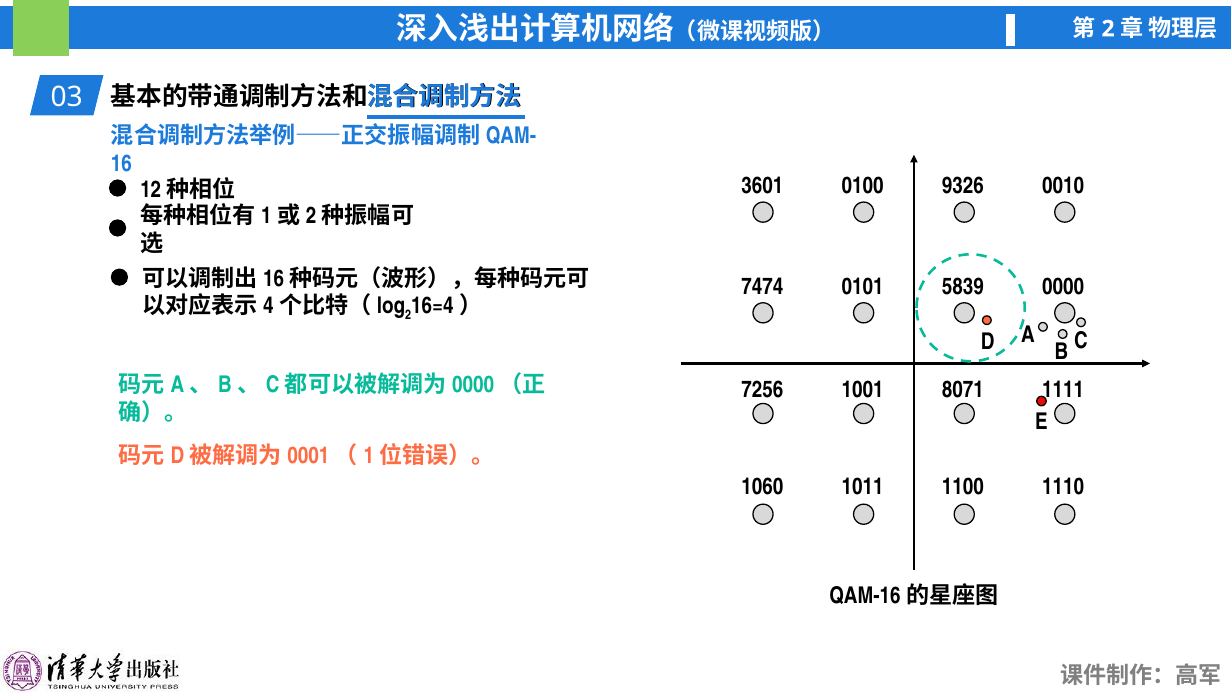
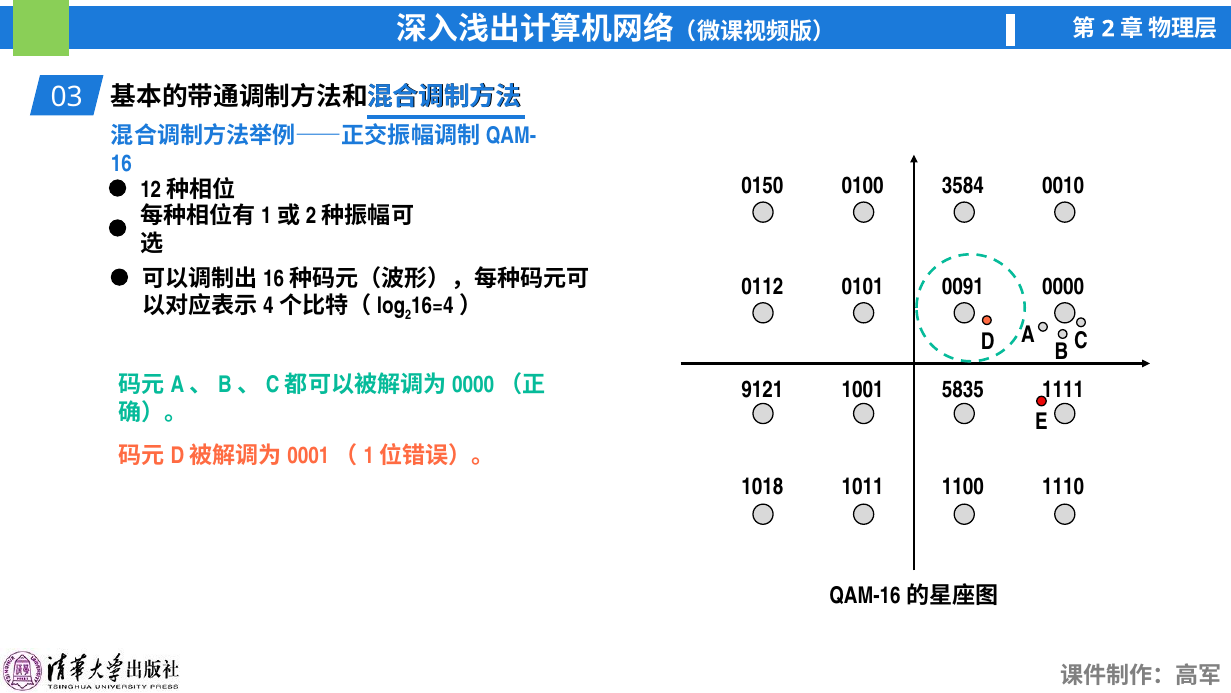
3601: 3601 -> 0150
9326: 9326 -> 3584
7474: 7474 -> 0112
5839: 5839 -> 0091
7256: 7256 -> 9121
8071: 8071 -> 5835
1060: 1060 -> 1018
